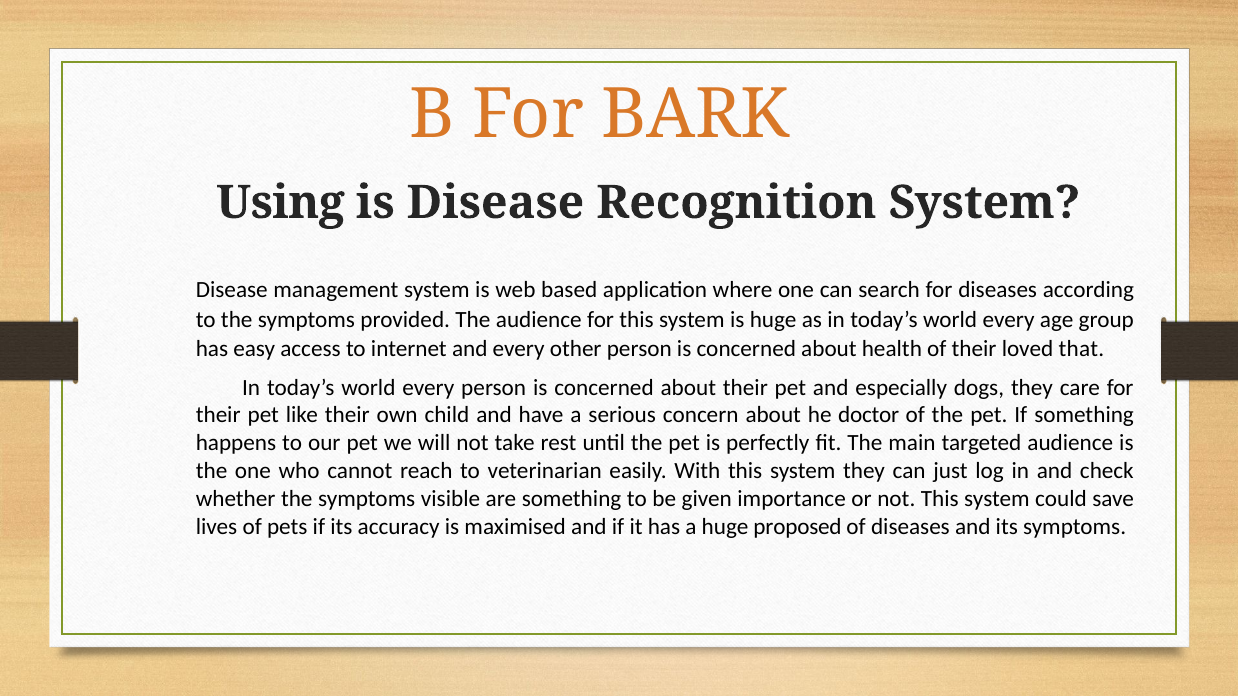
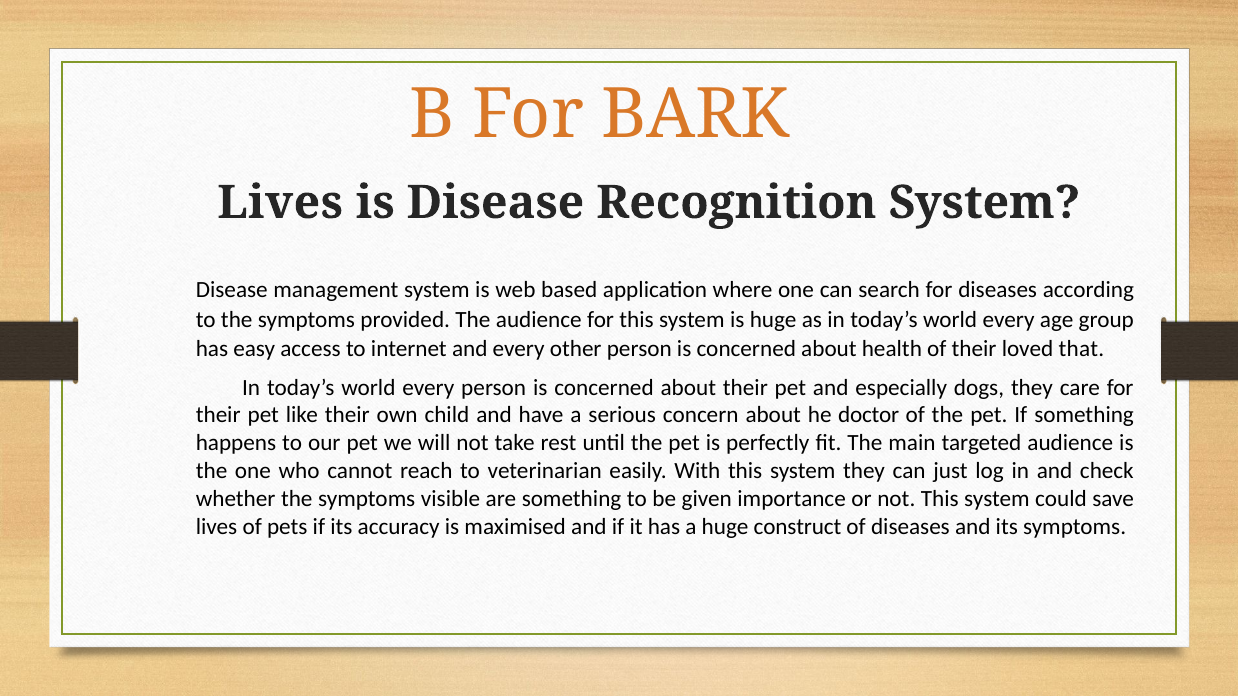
Using at (281, 203): Using -> Lives
proposed: proposed -> construct
